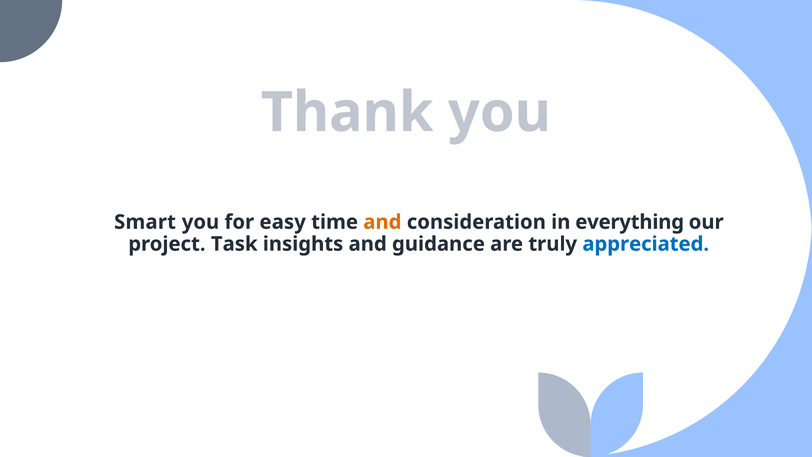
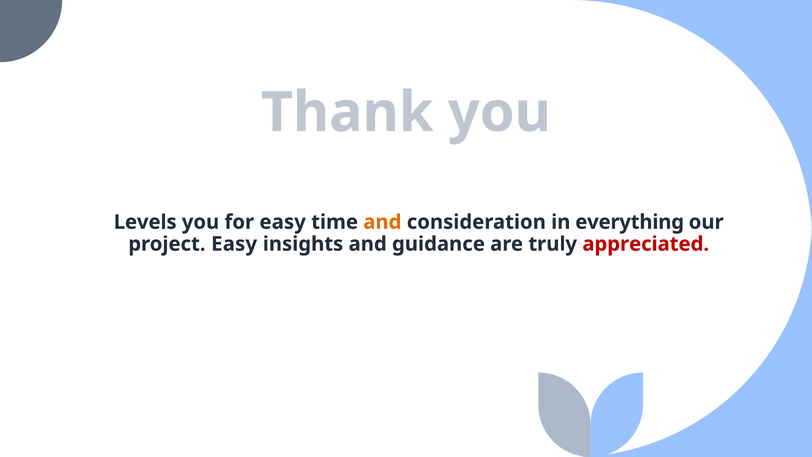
Smart: Smart -> Levels
project Task: Task -> Easy
appreciated colour: blue -> red
